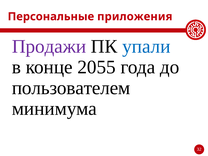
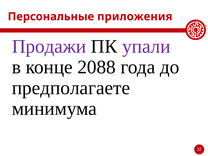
упали colour: blue -> purple
2055: 2055 -> 2088
пользователем: пользователем -> предполагаете
